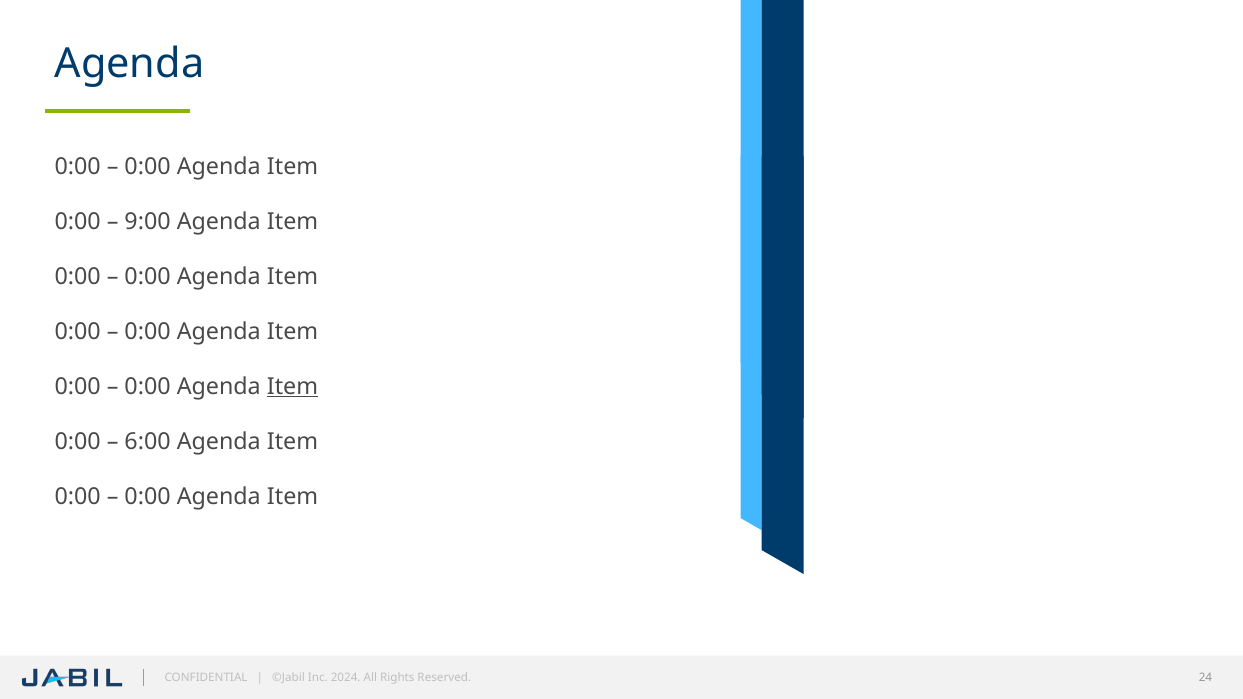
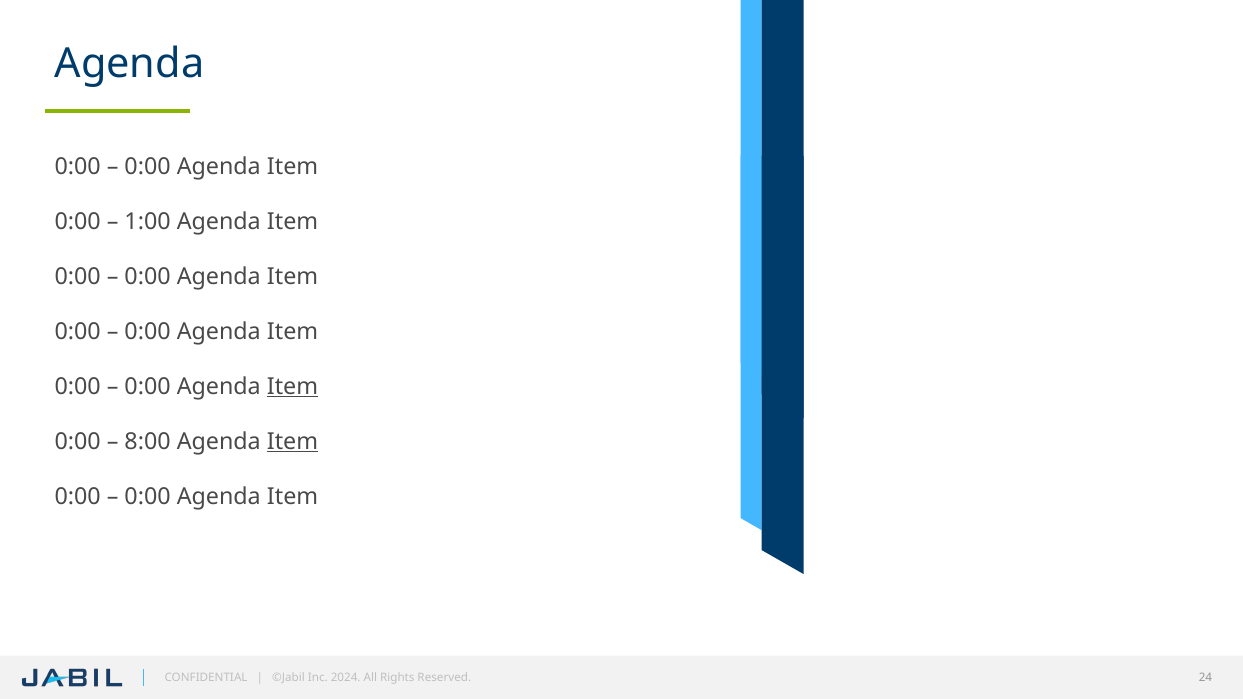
9:00: 9:00 -> 1:00
6:00: 6:00 -> 8:00
Item at (293, 442) underline: none -> present
